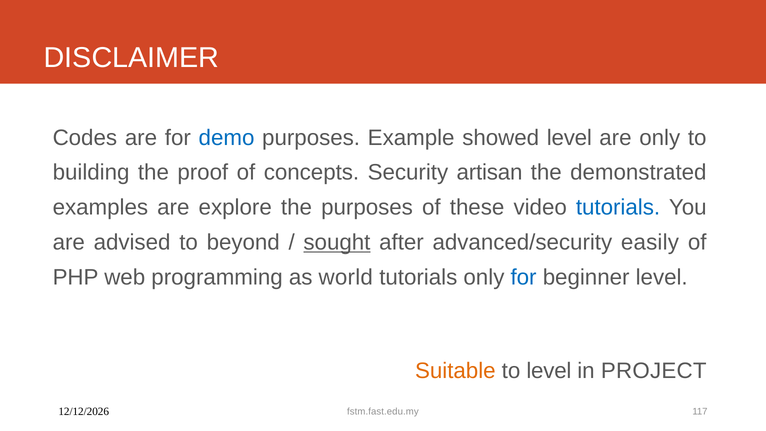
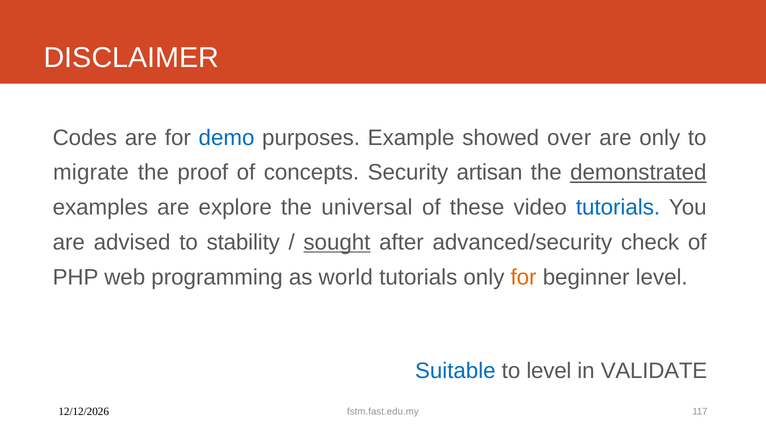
showed level: level -> over
building: building -> migrate
demonstrated underline: none -> present
the purposes: purposes -> universal
beyond: beyond -> stability
easily: easily -> check
for at (524, 277) colour: blue -> orange
Suitable colour: orange -> blue
PROJECT: PROJECT -> VALIDATE
